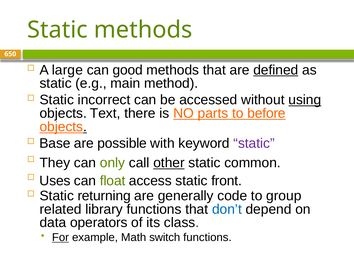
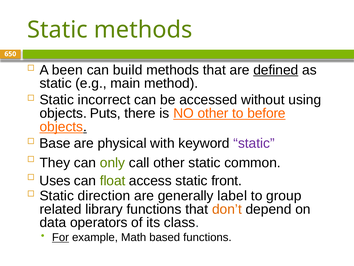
large: large -> been
good: good -> build
using underline: present -> none
Text: Text -> Puts
NO parts: parts -> other
possible: possible -> physical
other at (169, 163) underline: present -> none
returning: returning -> direction
code: code -> label
don’t colour: blue -> orange
switch: switch -> based
